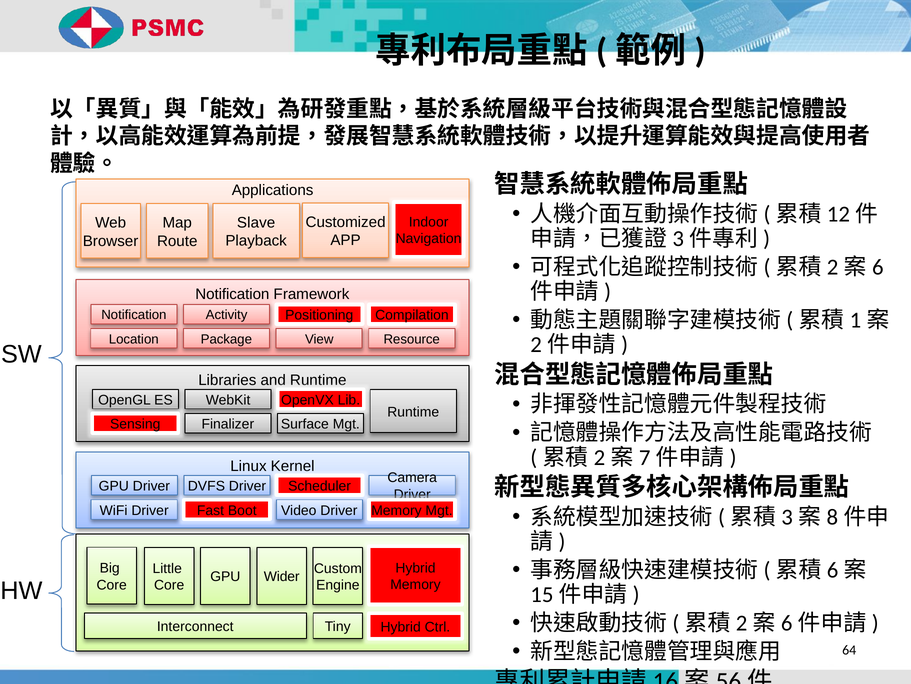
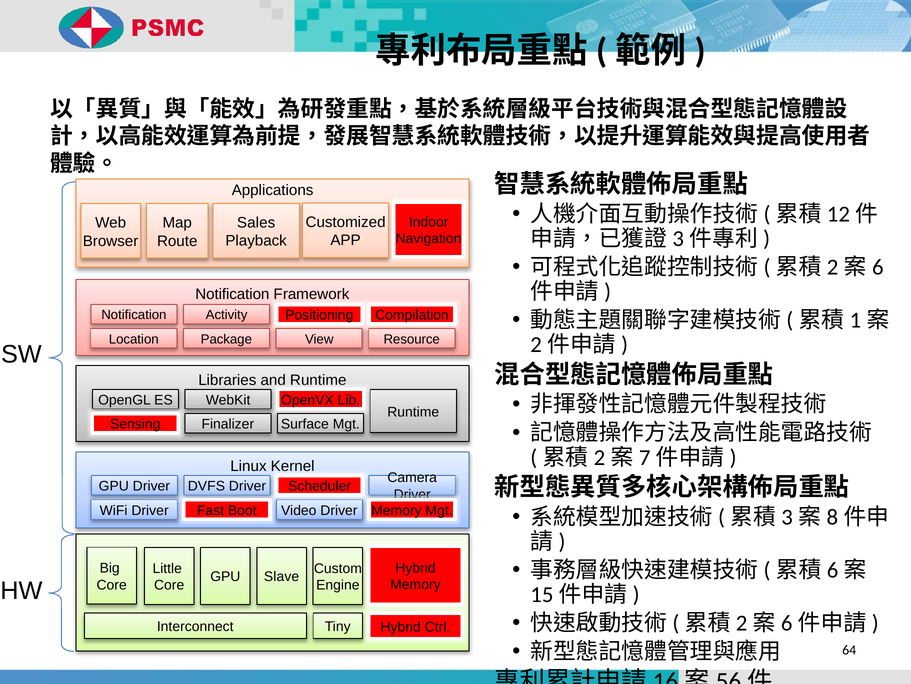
Slave: Slave -> Sales
Wider: Wider -> Slave
